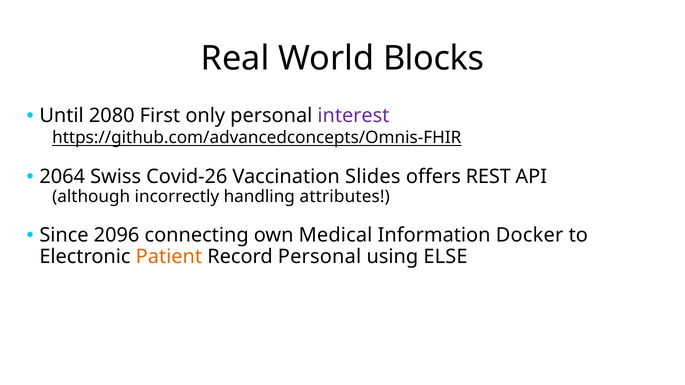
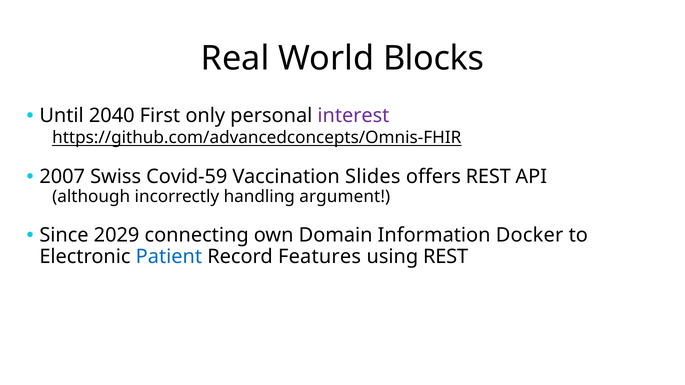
2080: 2080 -> 2040
2064: 2064 -> 2007
Covid-26: Covid-26 -> Covid-59
attributes: attributes -> argument
2096: 2096 -> 2029
Medical: Medical -> Domain
Patient colour: orange -> blue
Record Personal: Personal -> Features
using ELSE: ELSE -> REST
